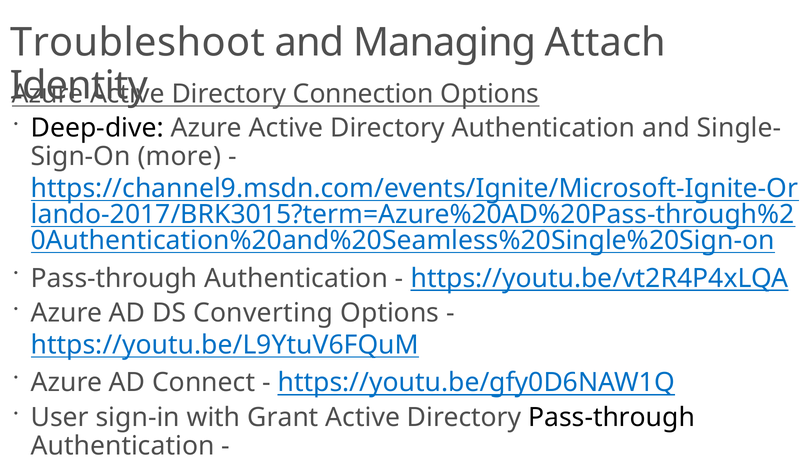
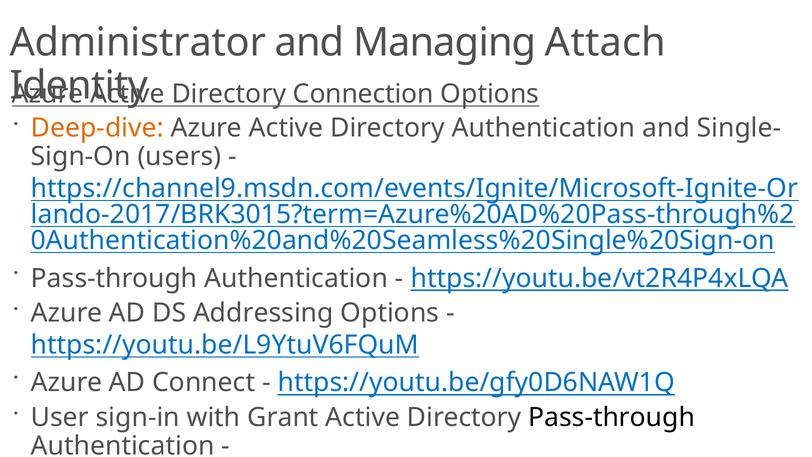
Troubleshoot: Troubleshoot -> Administrator
Deep-dive colour: black -> orange
more: more -> users
Converting: Converting -> Addressing
